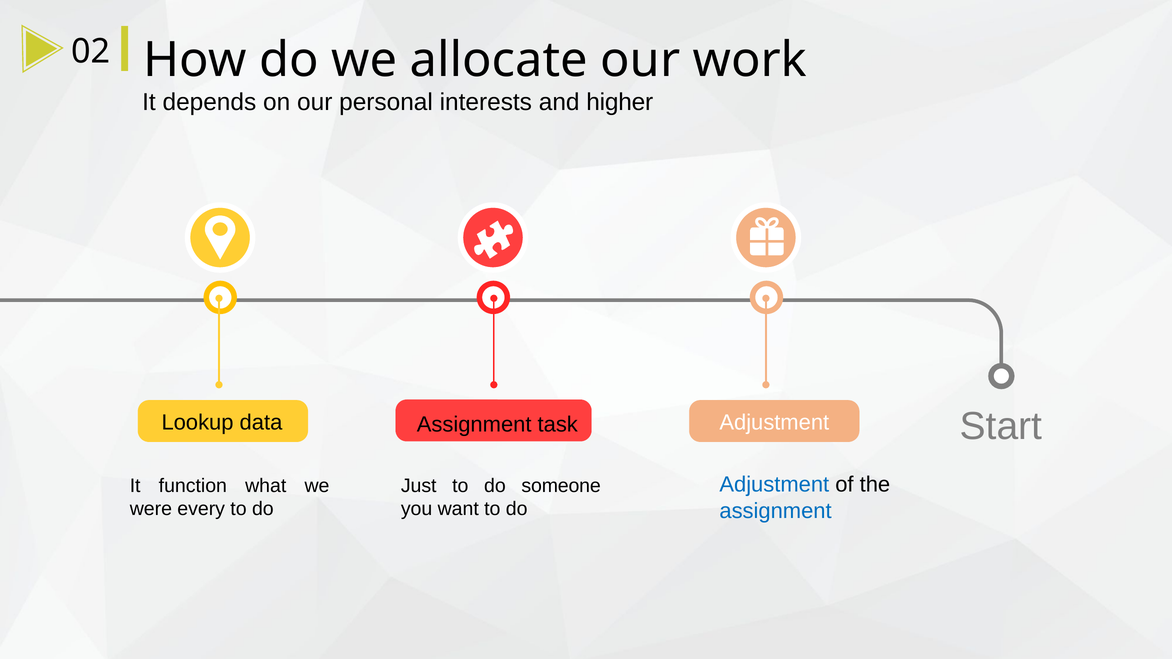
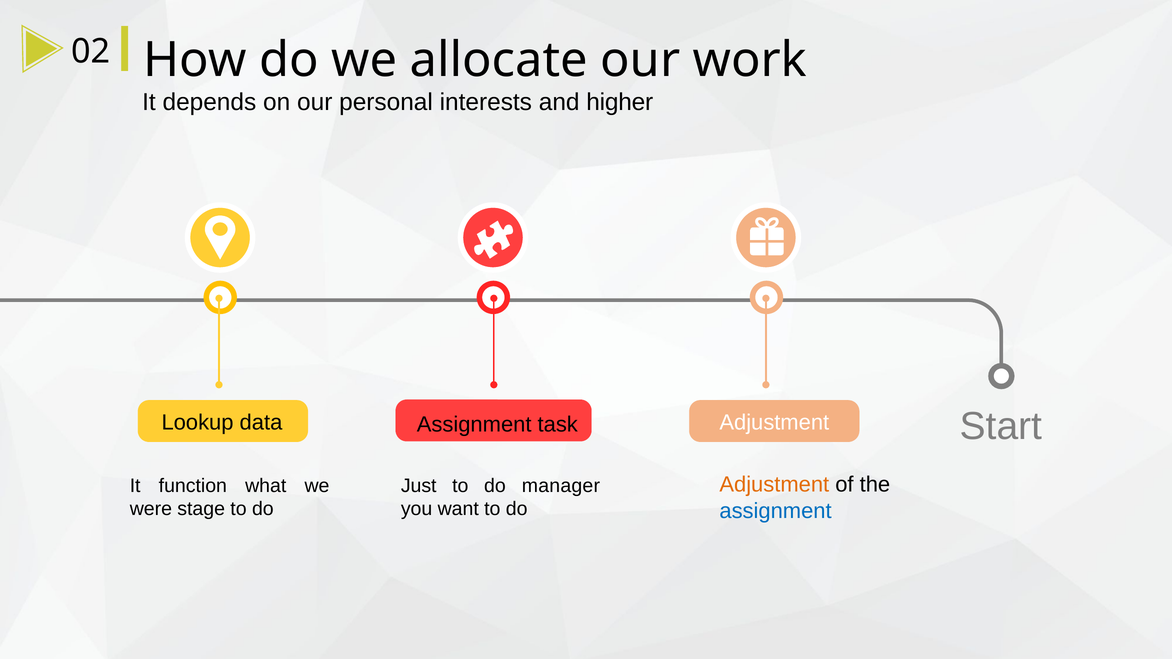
Adjustment at (774, 485) colour: blue -> orange
someone: someone -> manager
every: every -> stage
